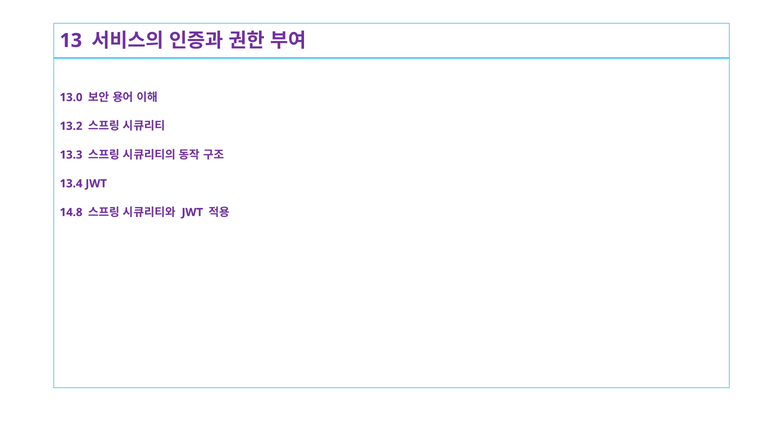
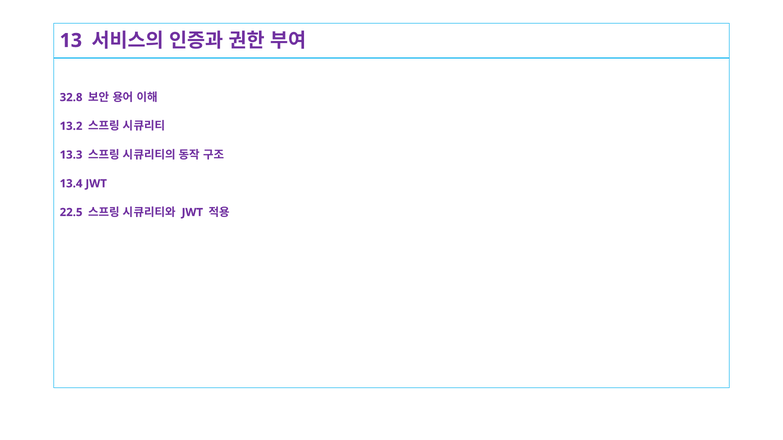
13.0: 13.0 -> 32.8
14.8: 14.8 -> 22.5
